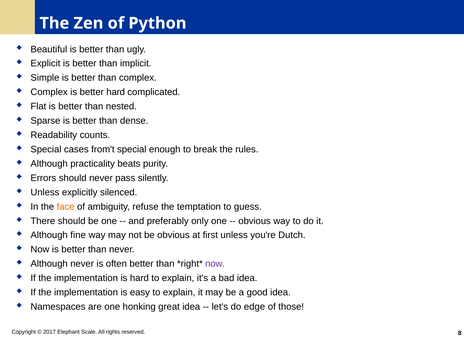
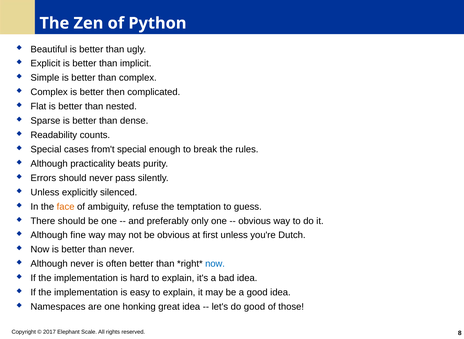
better hard: hard -> then
now at (215, 264) colour: purple -> blue
do edge: edge -> good
